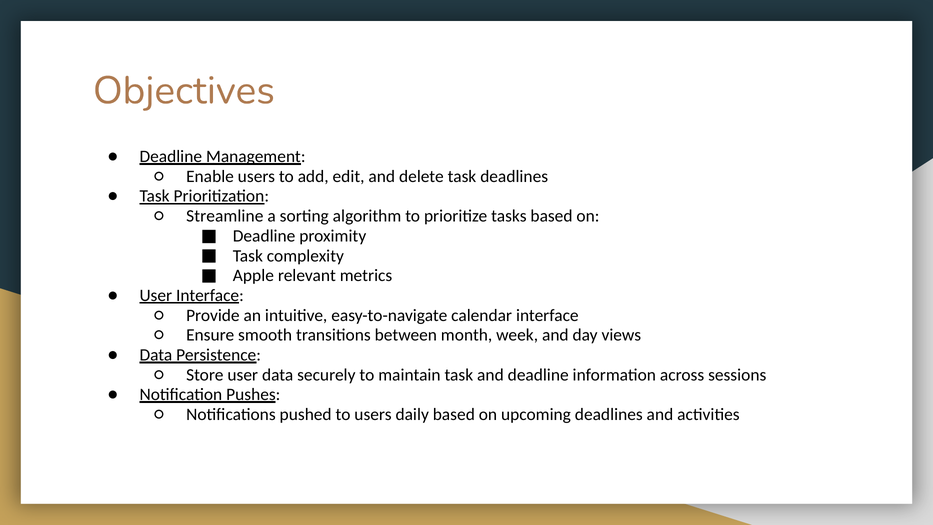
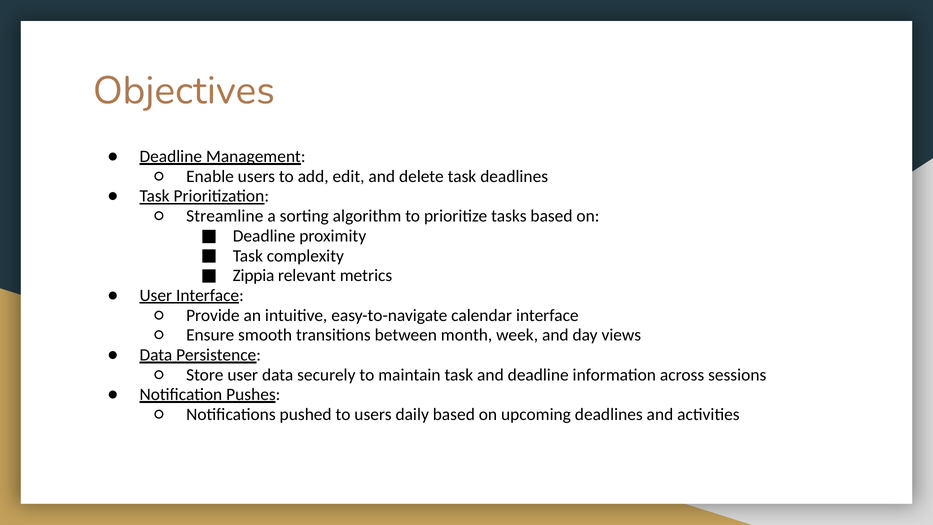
Apple: Apple -> Zippia
